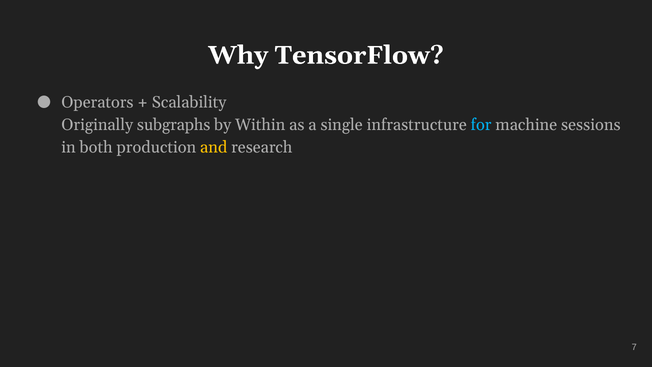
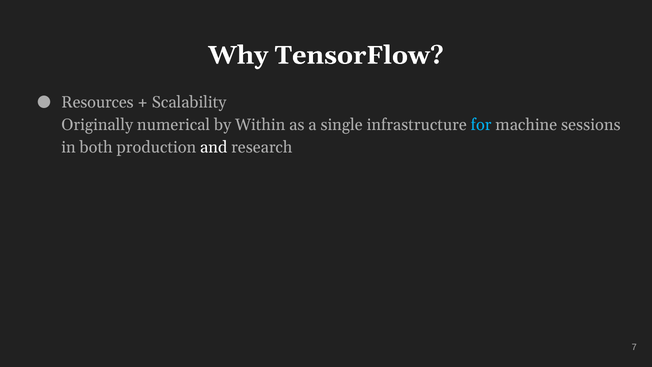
Operators: Operators -> Resources
subgraphs: subgraphs -> numerical
and colour: yellow -> white
